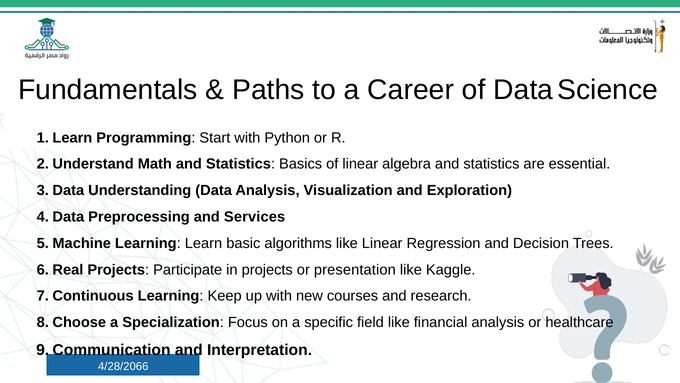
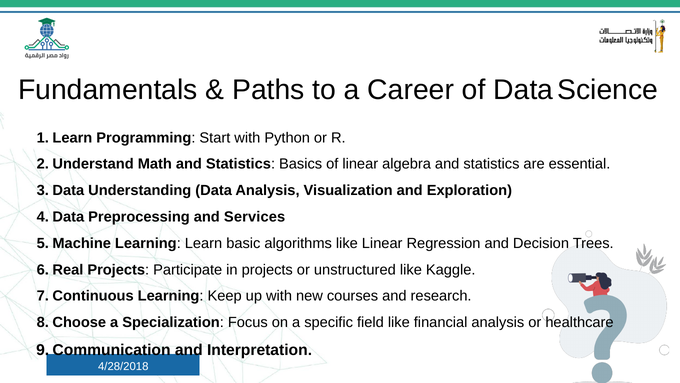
presentation: presentation -> unstructured
4/28/2066: 4/28/2066 -> 4/28/2018
